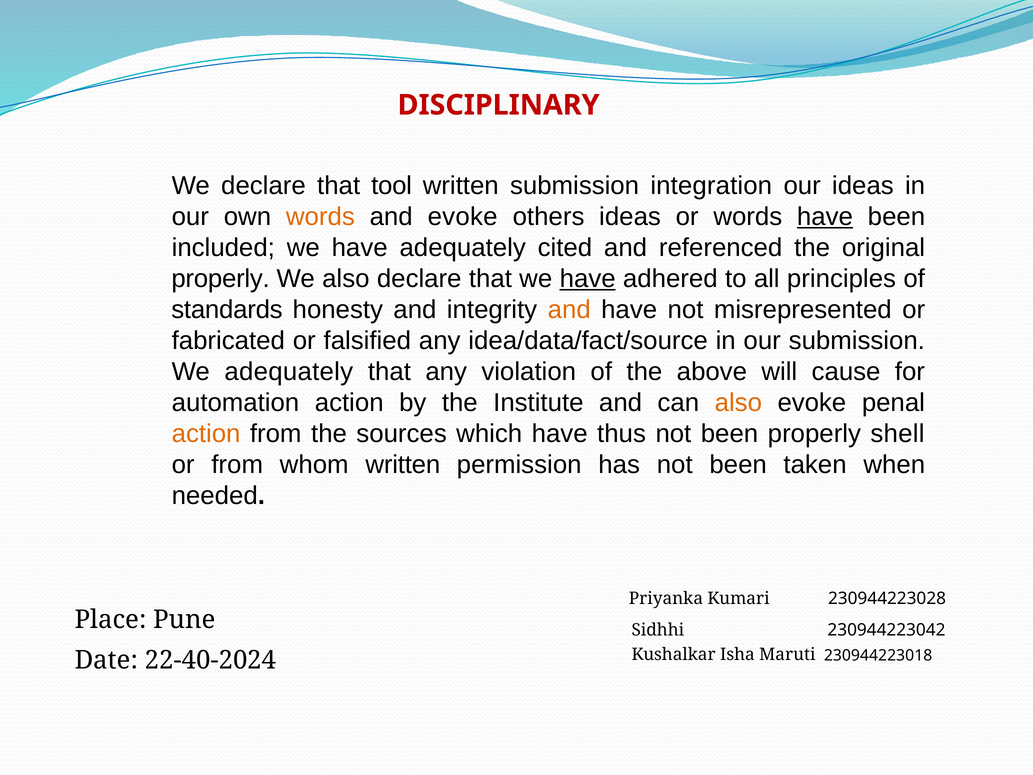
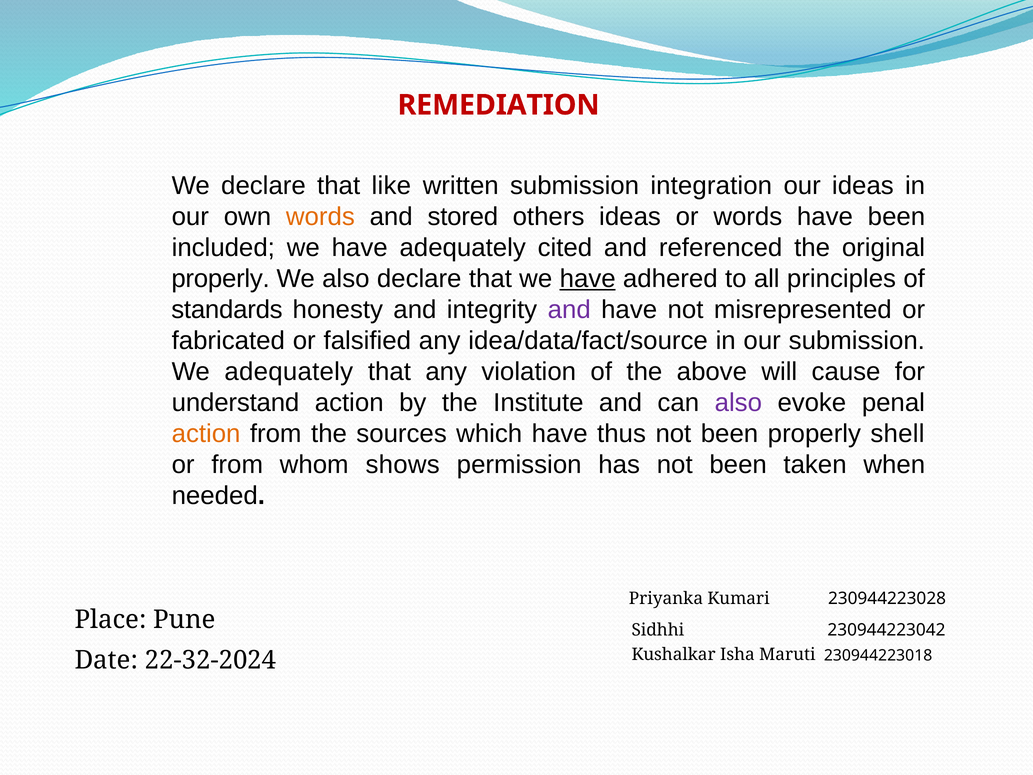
DISCIPLINARY: DISCIPLINARY -> REMEDIATION
tool: tool -> like
and evoke: evoke -> stored
have at (825, 217) underline: present -> none
and at (569, 310) colour: orange -> purple
automation: automation -> understand
also at (738, 402) colour: orange -> purple
whom written: written -> shows
22-40-2024: 22-40-2024 -> 22-32-2024
